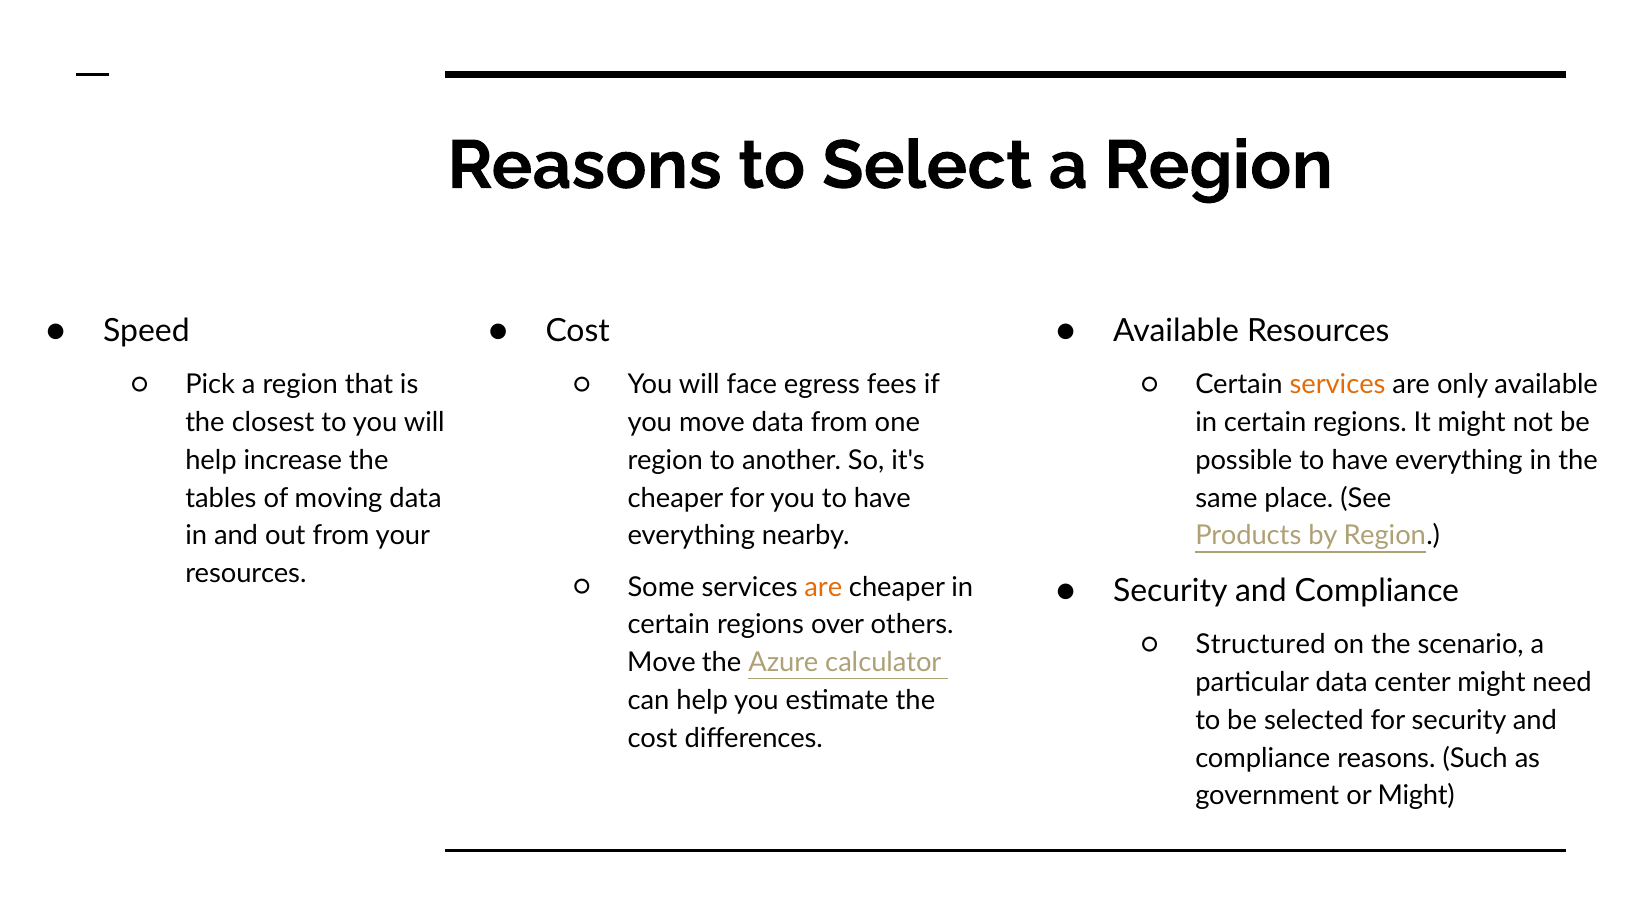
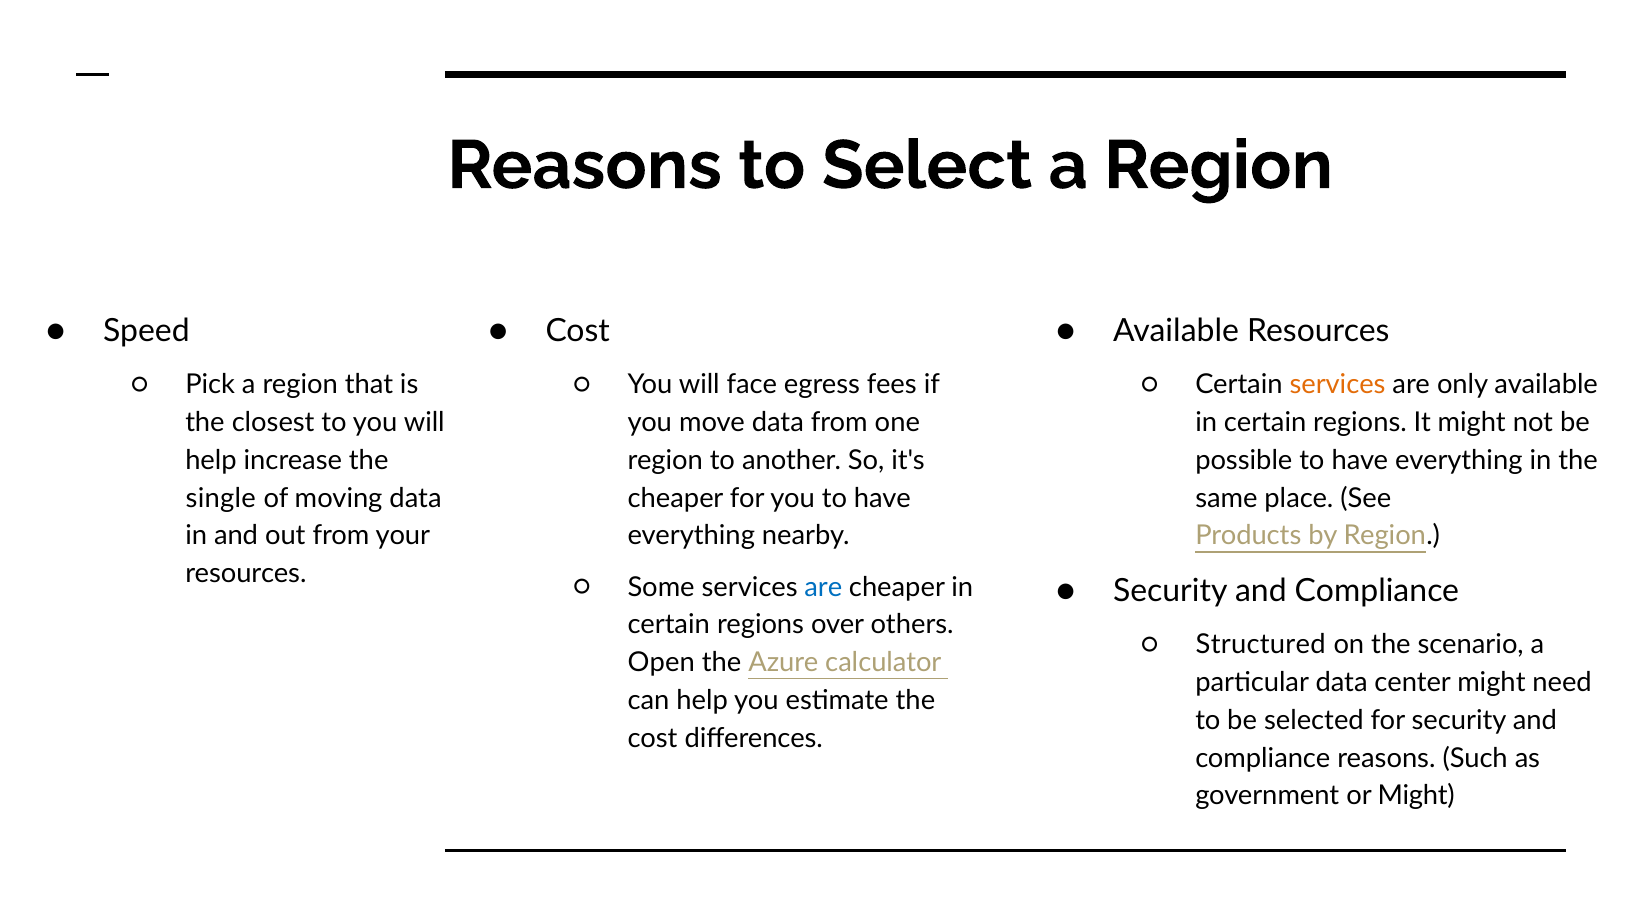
tables: tables -> single
are at (823, 588) colour: orange -> blue
Move at (661, 663): Move -> Open
